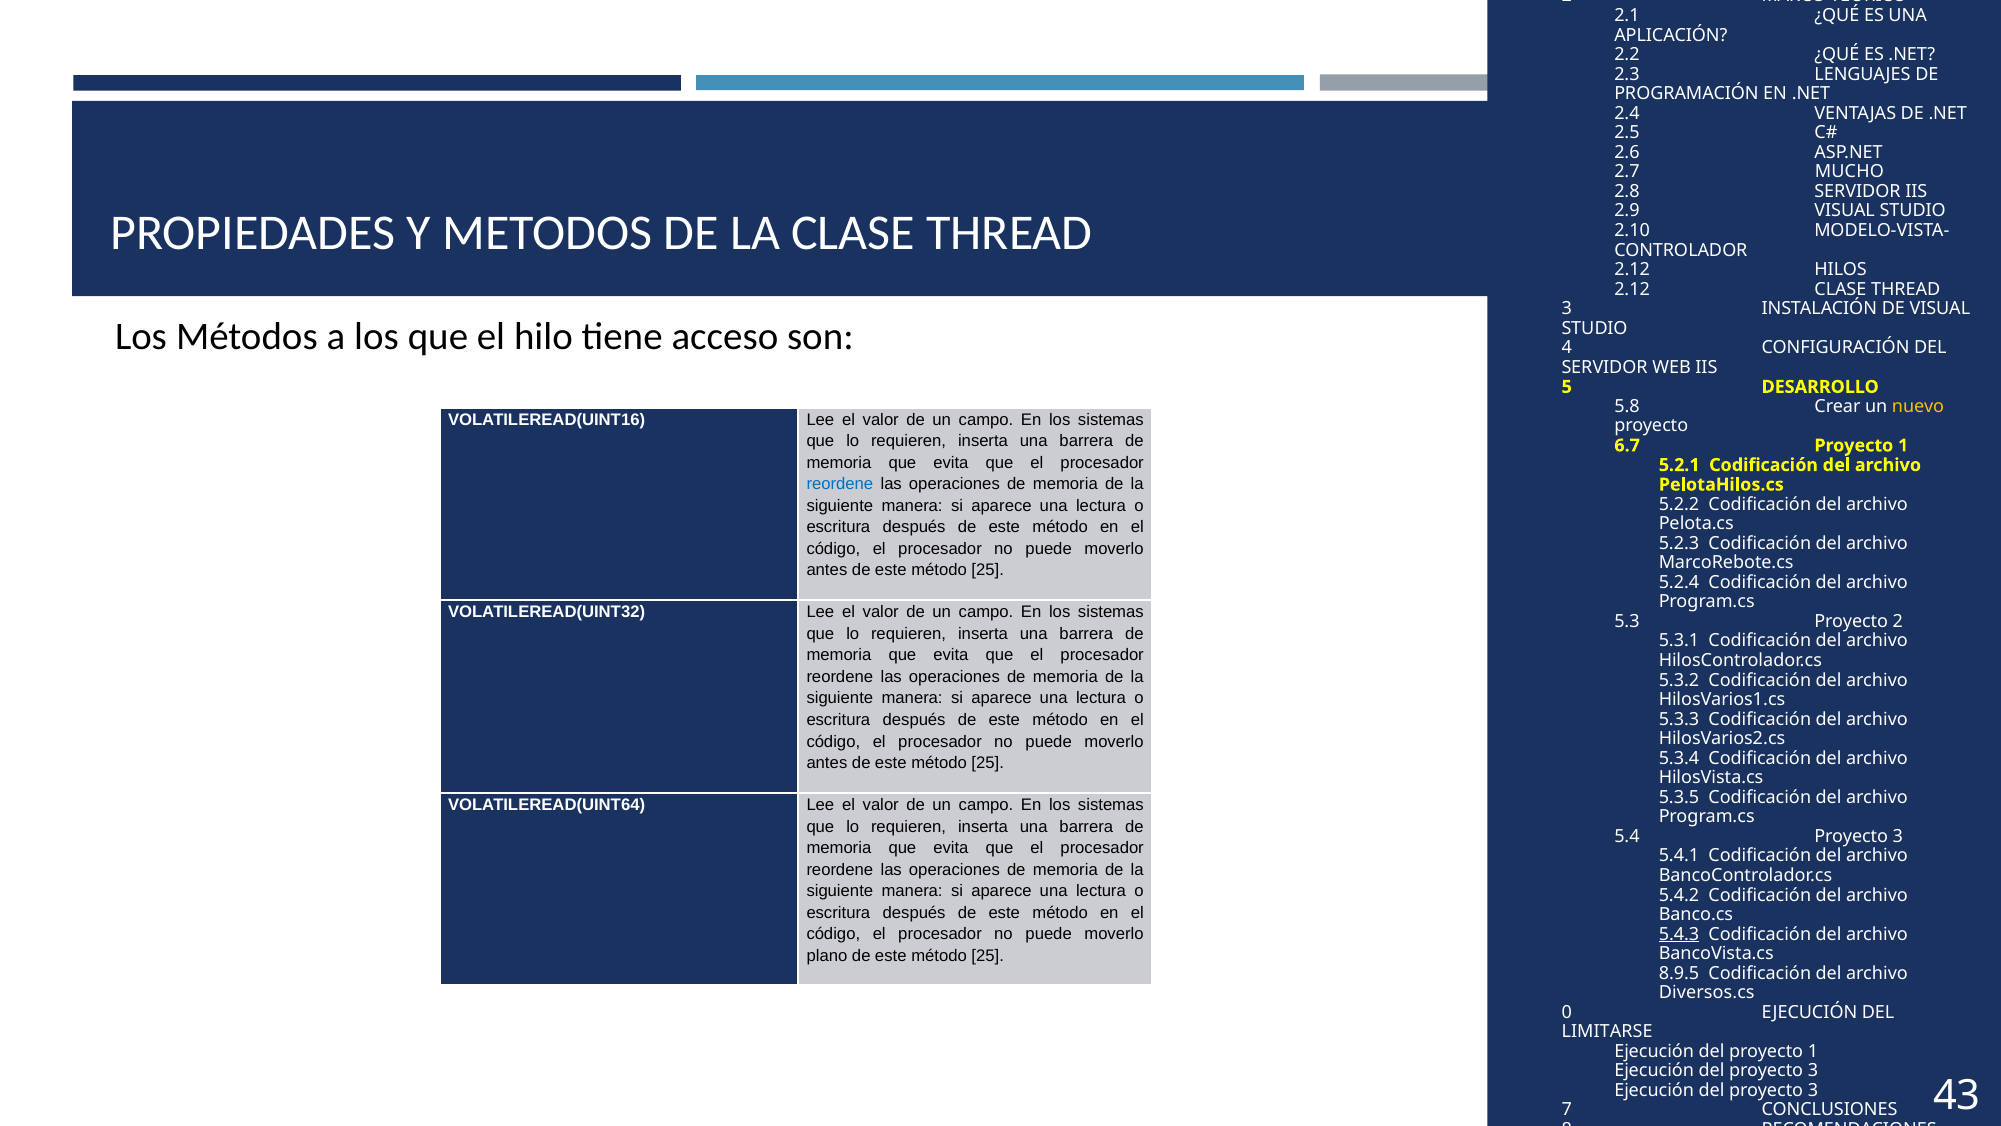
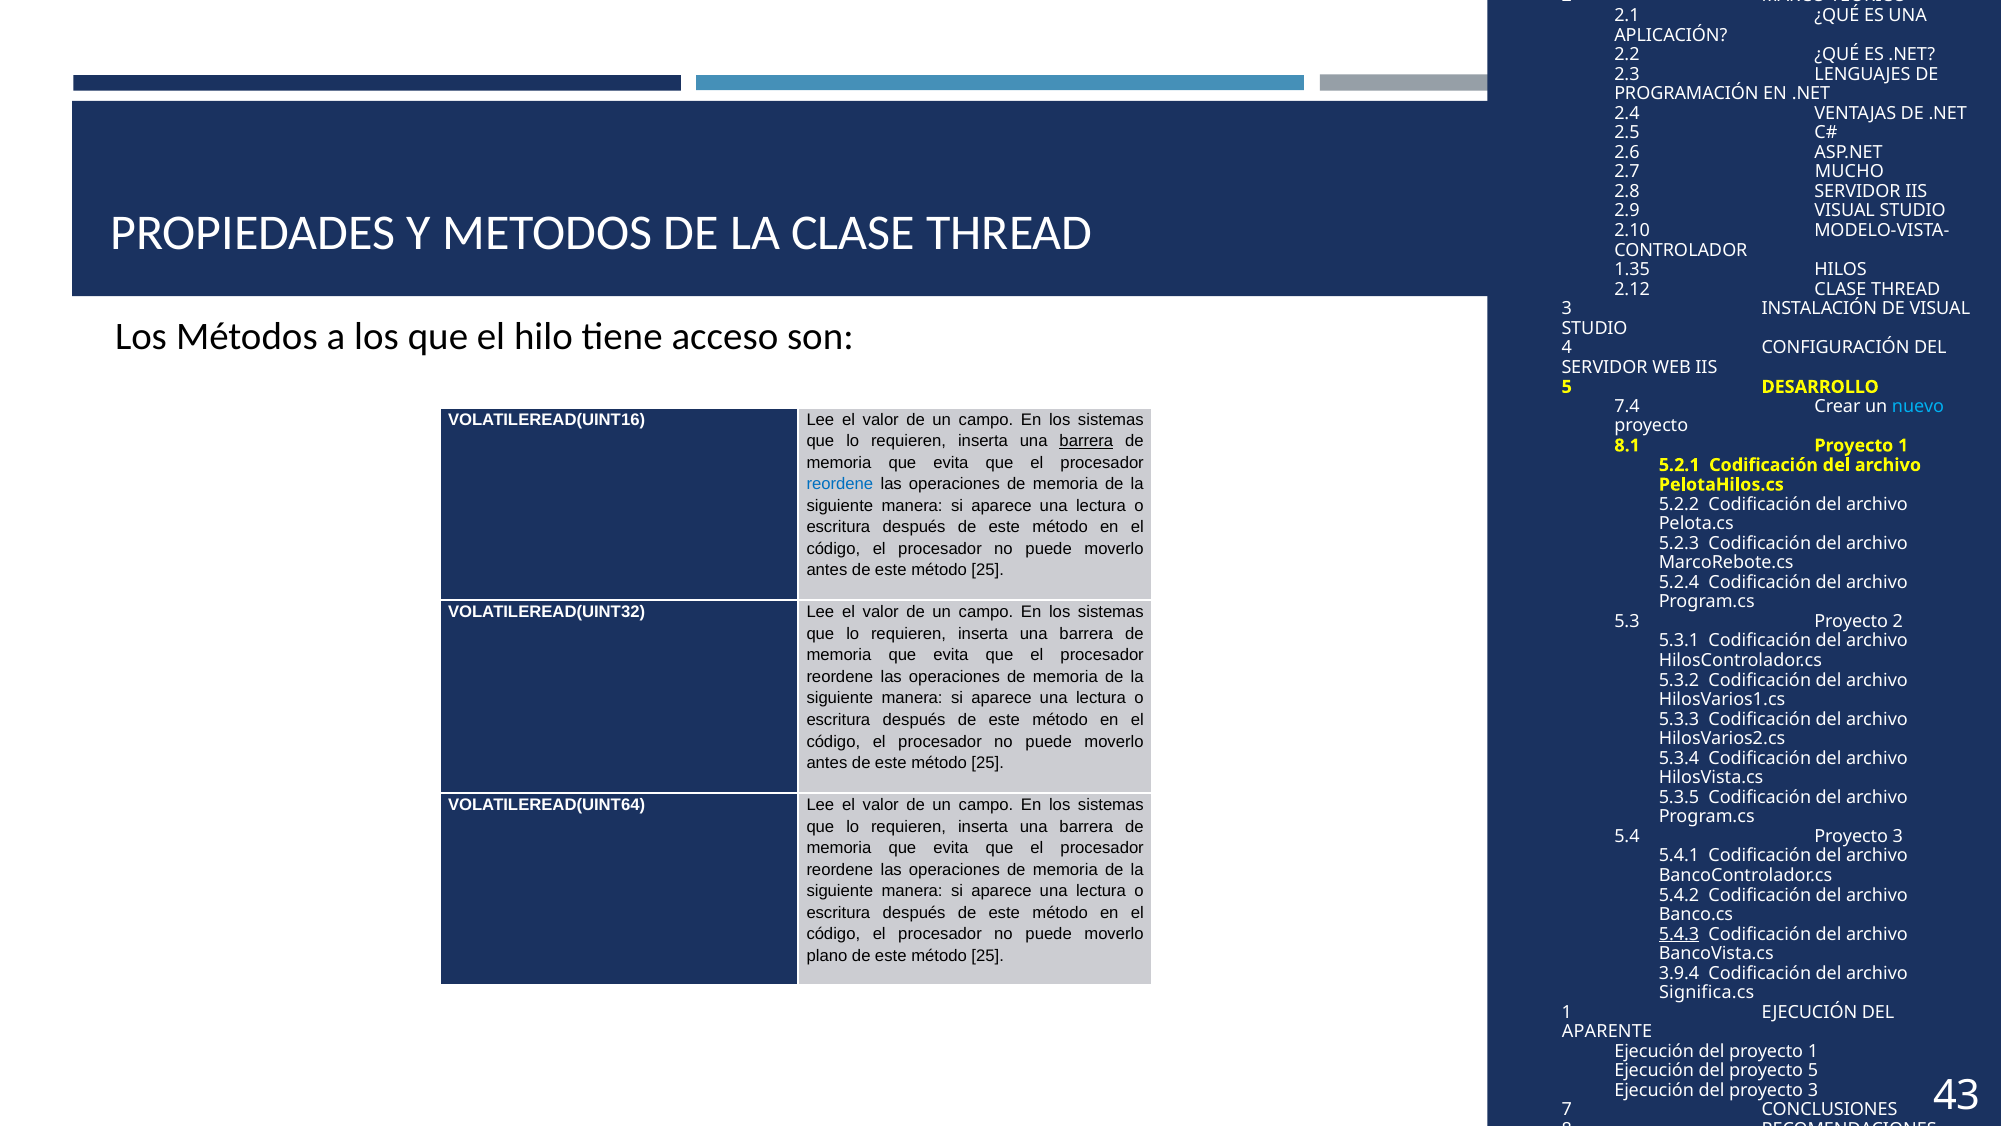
2.12 at (1632, 270): 2.12 -> 1.35
5.8: 5.8 -> 7.4
nuevo colour: yellow -> light blue
barrera at (1086, 441) underline: none -> present
6.7: 6.7 -> 8.1
8.9.5: 8.9.5 -> 3.9.4
Diversos.cs: Diversos.cs -> Significa.cs
0 at (1567, 1012): 0 -> 1
LIMITARSE: LIMITARSE -> APARENTE
3 at (1813, 1071): 3 -> 5
